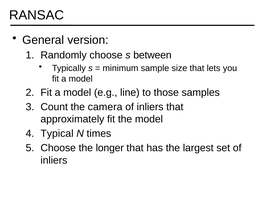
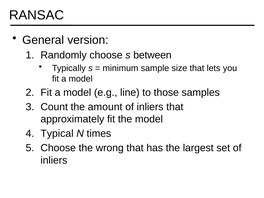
camera: camera -> amount
longer: longer -> wrong
